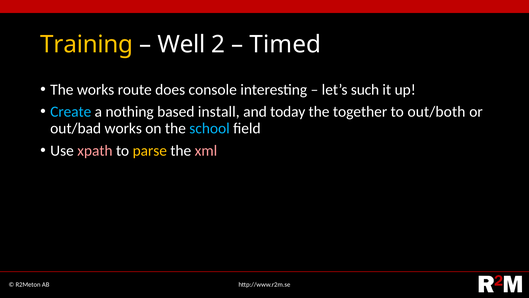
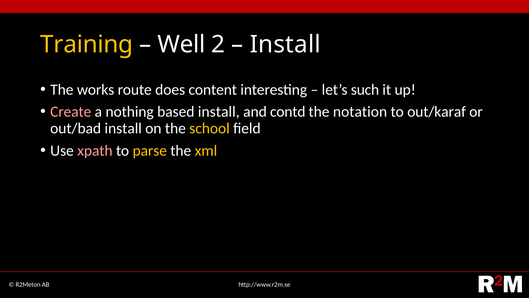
Timed at (285, 44): Timed -> Install
console: console -> content
Create colour: light blue -> pink
today: today -> contd
together: together -> notation
out/both: out/both -> out/karaf
out/bad works: works -> install
school colour: light blue -> yellow
xml colour: pink -> yellow
